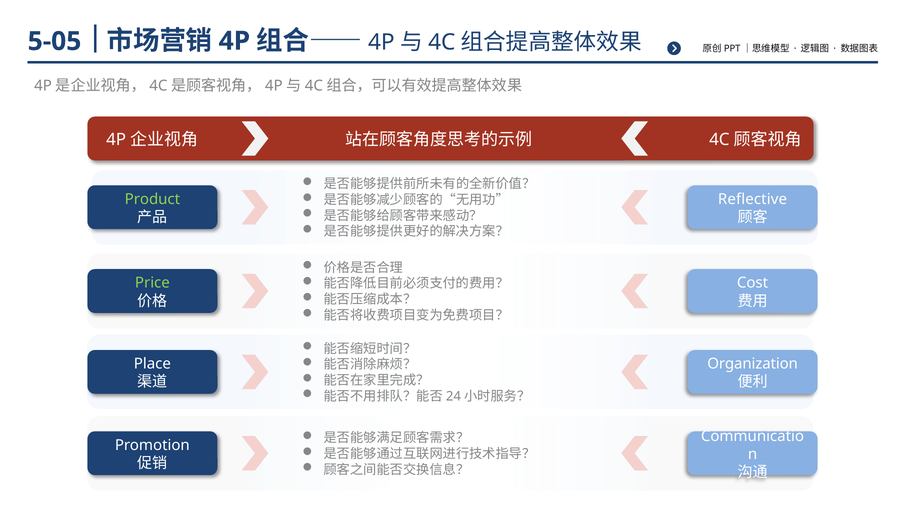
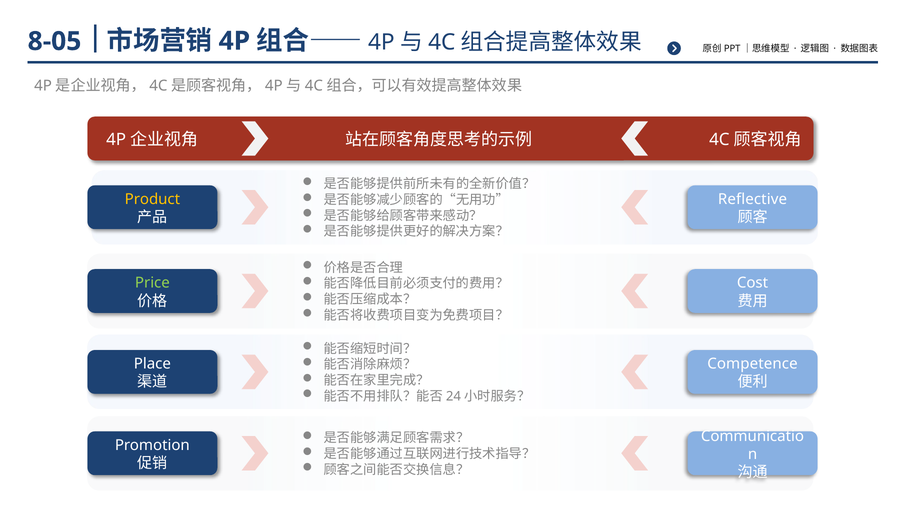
5-05: 5-05 -> 8-05
Product colour: light green -> yellow
Organization: Organization -> Competence
